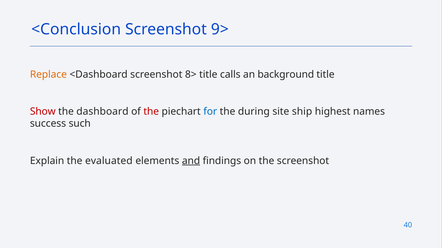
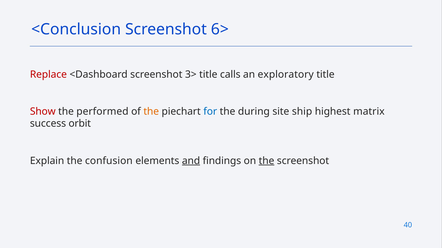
9>: 9> -> 6>
Replace colour: orange -> red
8>: 8> -> 3>
background: background -> exploratory
dashboard: dashboard -> performed
the at (151, 112) colour: red -> orange
names: names -> matrix
such: such -> orbit
evaluated: evaluated -> confusion
the at (267, 161) underline: none -> present
